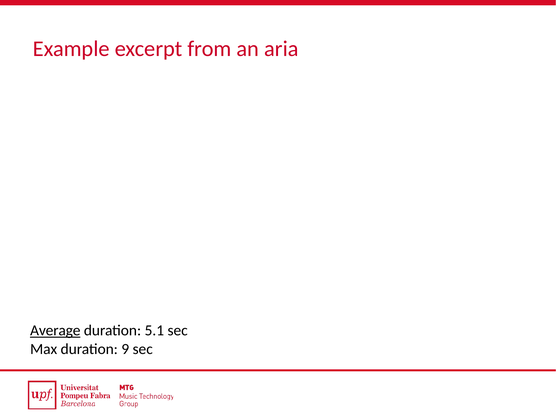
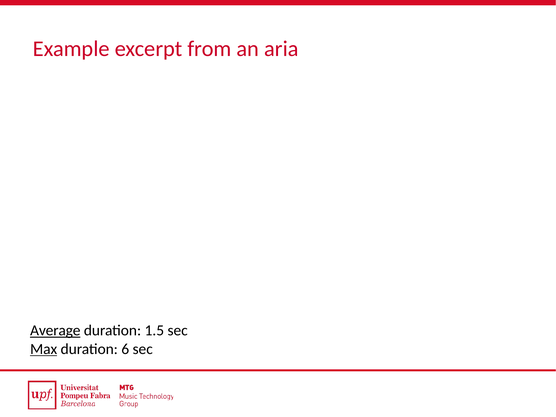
5.1: 5.1 -> 1.5
Max underline: none -> present
9: 9 -> 6
